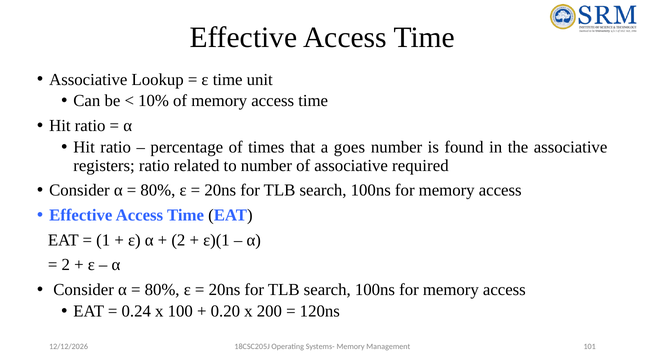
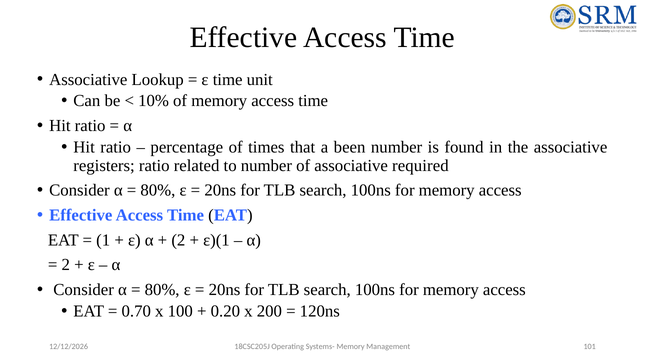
goes: goes -> been
0.24: 0.24 -> 0.70
